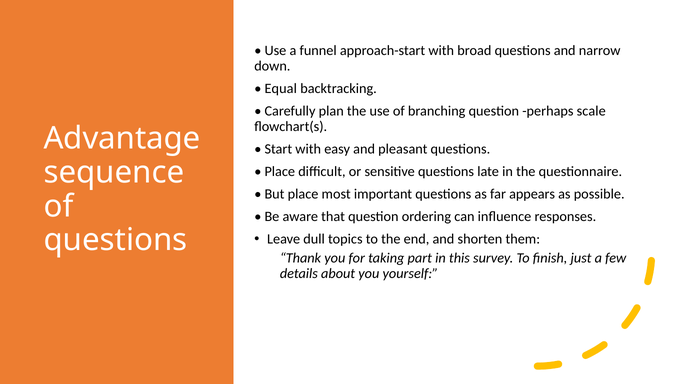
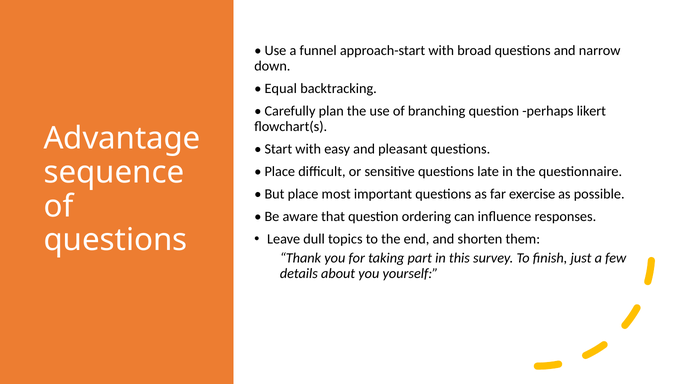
scale: scale -> likert
appears: appears -> exercise
